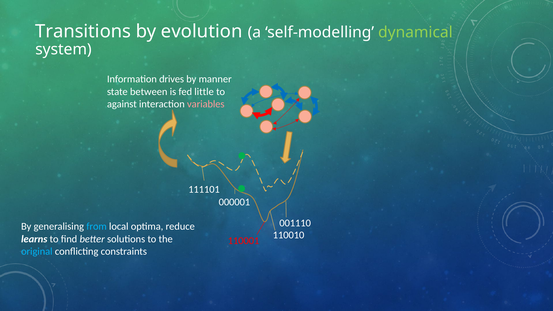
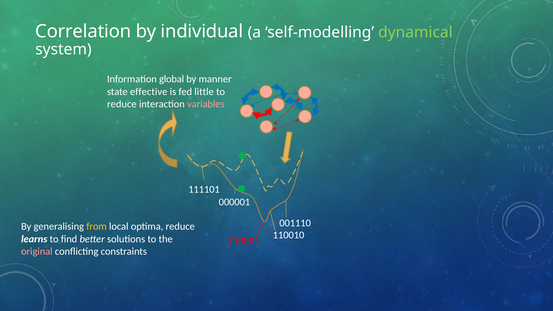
Transitions: Transitions -> Correlation
evolution: evolution -> individual
drives: drives -> global
between: between -> effective
against at (122, 104): against -> reduce
from colour: light blue -> yellow
original colour: light blue -> pink
